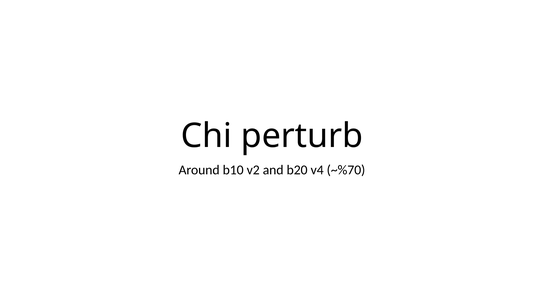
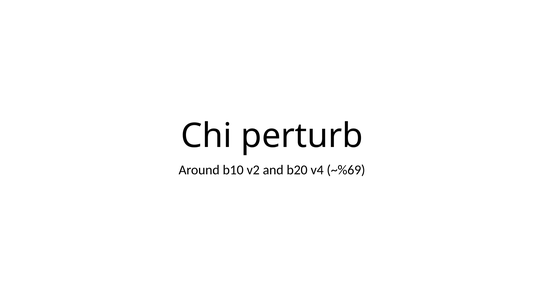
~%70: ~%70 -> ~%69
